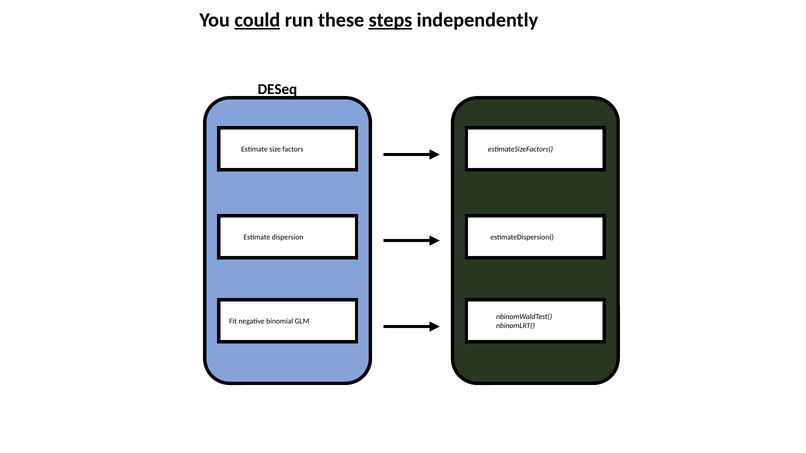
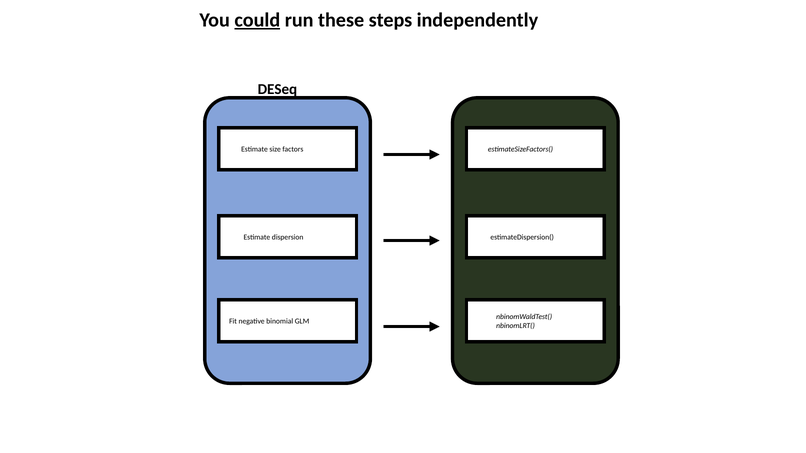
steps underline: present -> none
